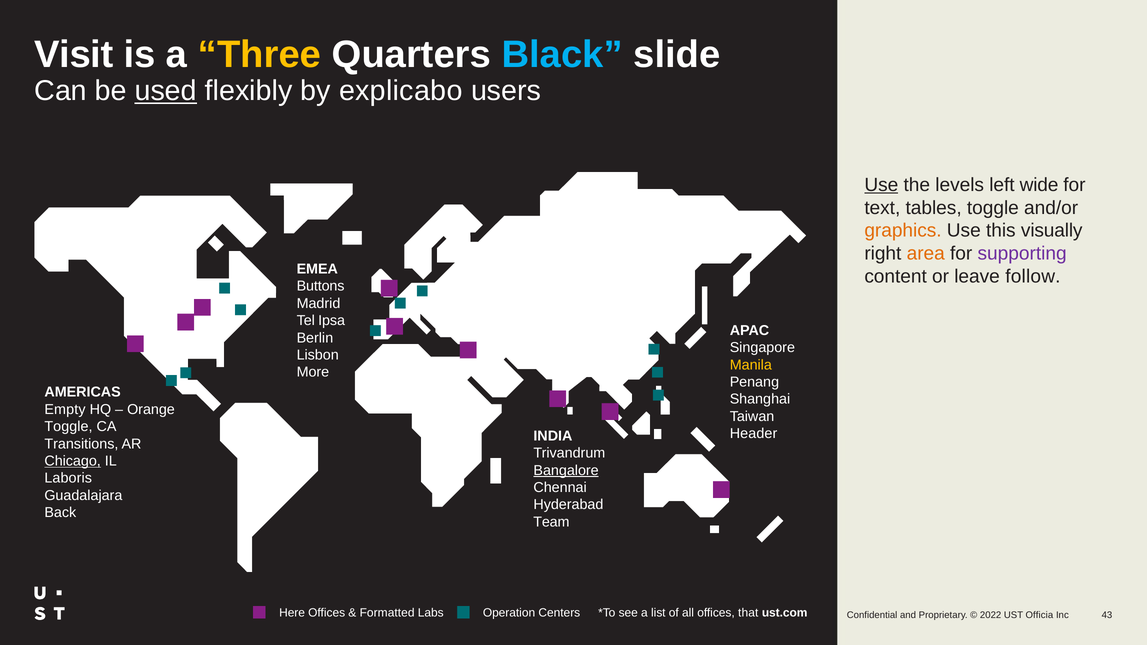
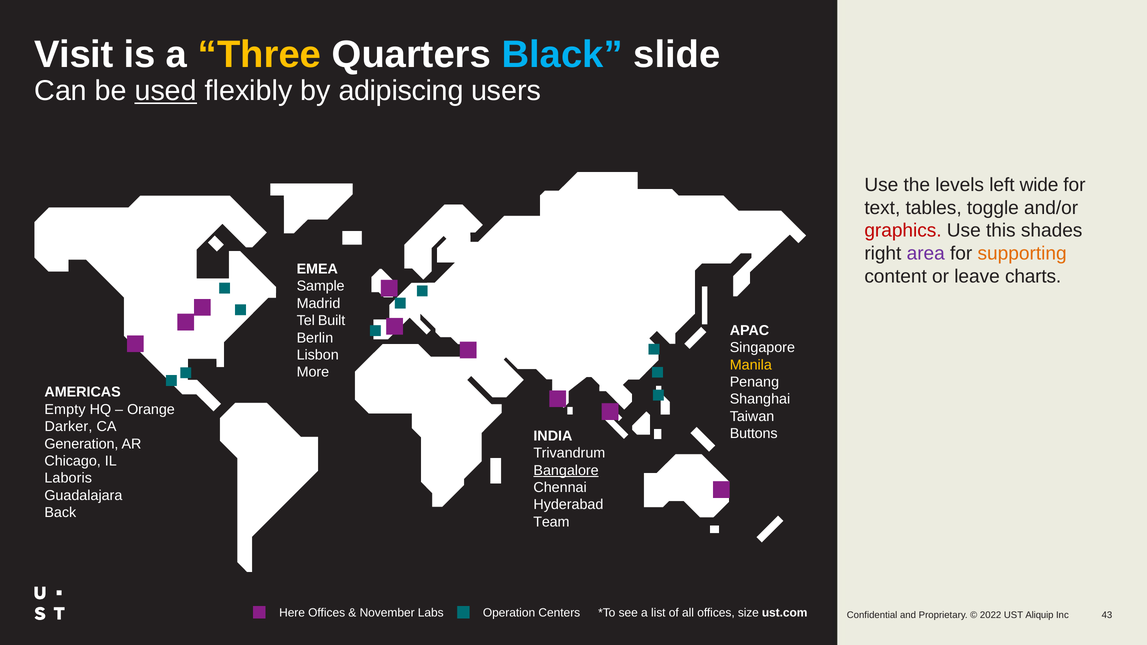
explicabo: explicabo -> adipiscing
Use at (881, 185) underline: present -> none
graphics colour: orange -> red
visually: visually -> shades
area colour: orange -> purple
supporting colour: purple -> orange
follow: follow -> charts
Buttons: Buttons -> Sample
Ipsa: Ipsa -> Built
Toggle at (69, 427): Toggle -> Darker
Header: Header -> Buttons
Transitions: Transitions -> Generation
Chicago underline: present -> none
Formatted: Formatted -> November
that: that -> size
Officia: Officia -> Aliquip
